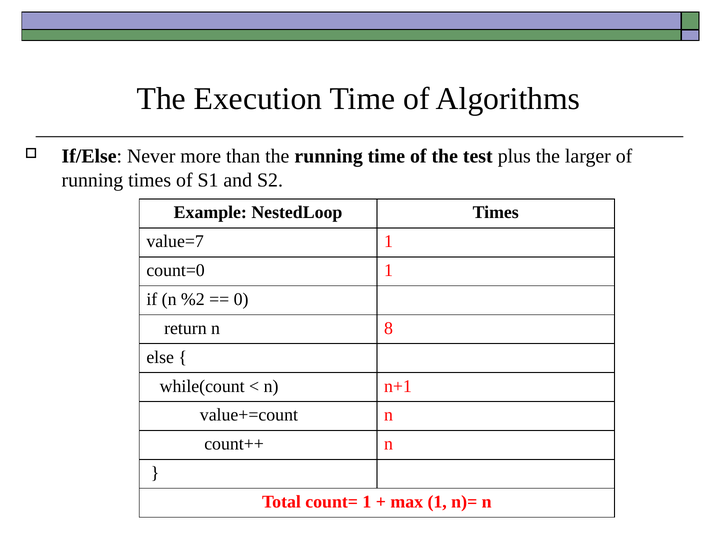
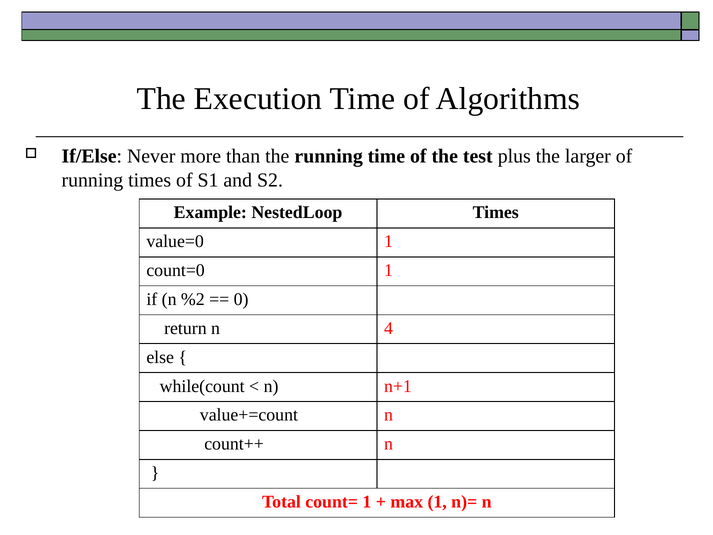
value=7: value=7 -> value=0
8: 8 -> 4
